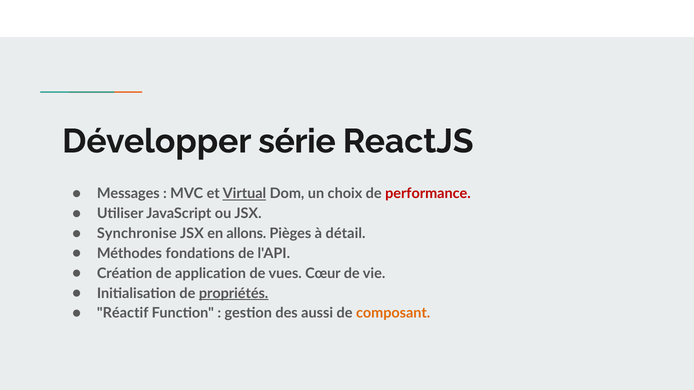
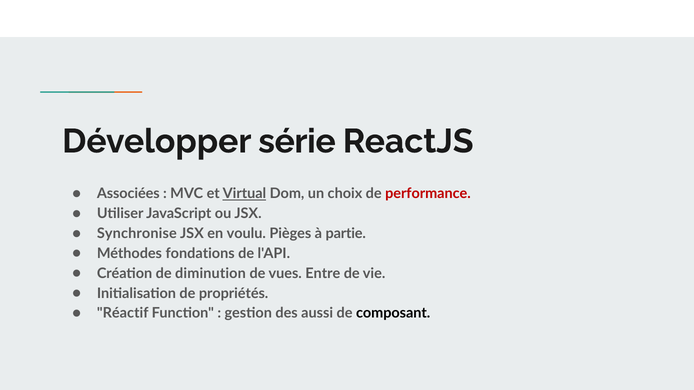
Messages: Messages -> Associées
allons: allons -> voulu
détail: détail -> partie
application: application -> diminution
Cœur: Cœur -> Entre
propriétés underline: present -> none
composant colour: orange -> black
